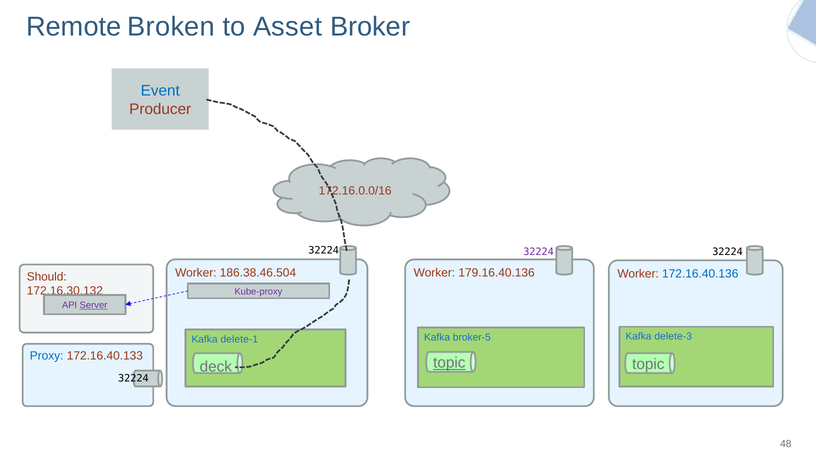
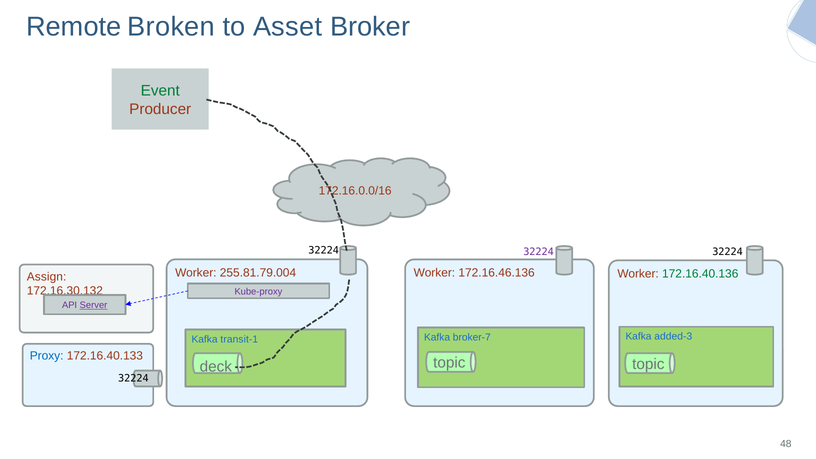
Event colour: blue -> green
186.38.46.504: 186.38.46.504 -> 255.81.79.004
179.16.40.136: 179.16.40.136 -> 172.16.46.136
172.16.40.136 colour: blue -> green
Should: Should -> Assign
broker-5: broker-5 -> broker-7
delete-3: delete-3 -> added-3
delete-1: delete-1 -> transit-1
topic at (449, 363) underline: present -> none
